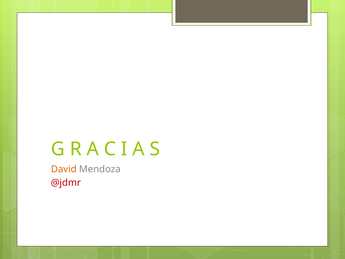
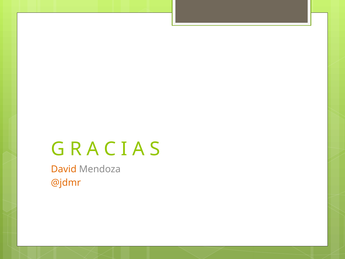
@jdmr colour: red -> orange
